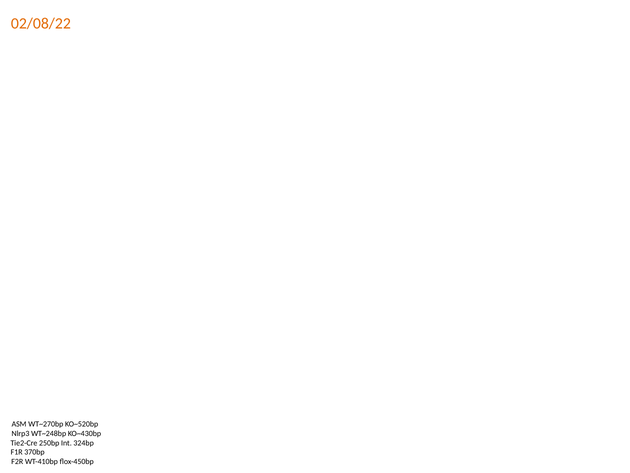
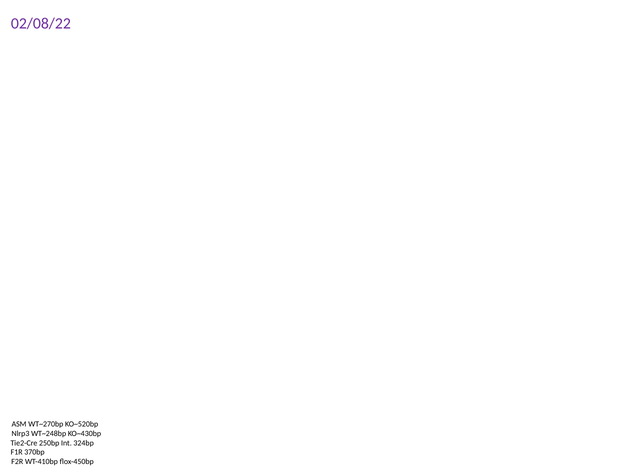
02/08/22 colour: orange -> purple
